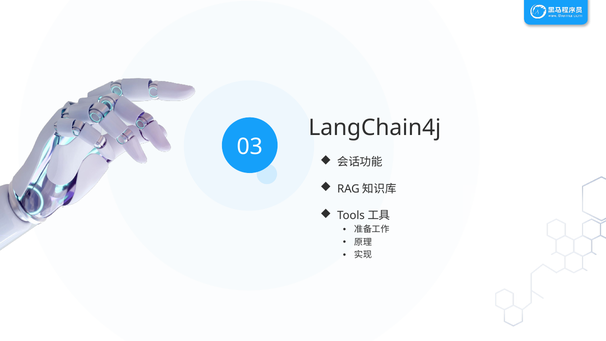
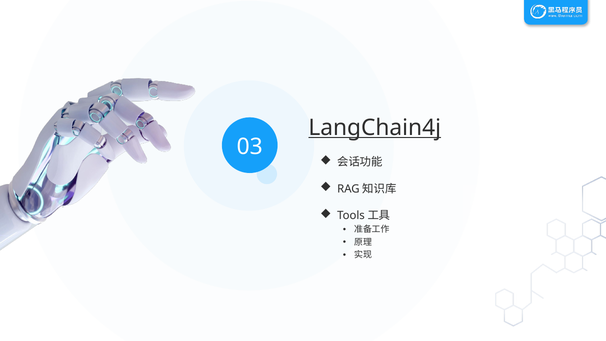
LangChain4j underline: none -> present
